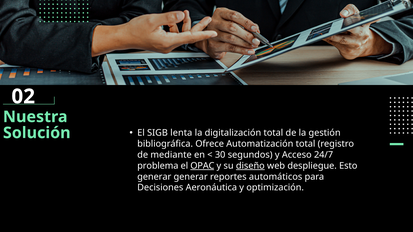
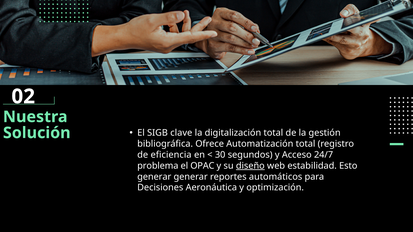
lenta: lenta -> clave
mediante: mediante -> eficiencia
OPAC underline: present -> none
despliegue: despliegue -> estabilidad
